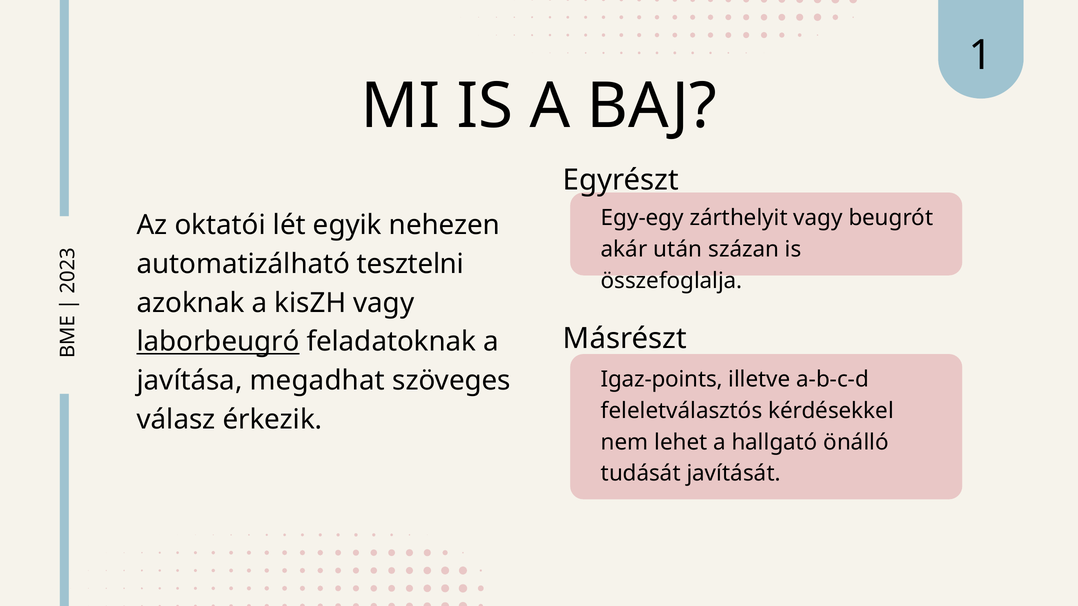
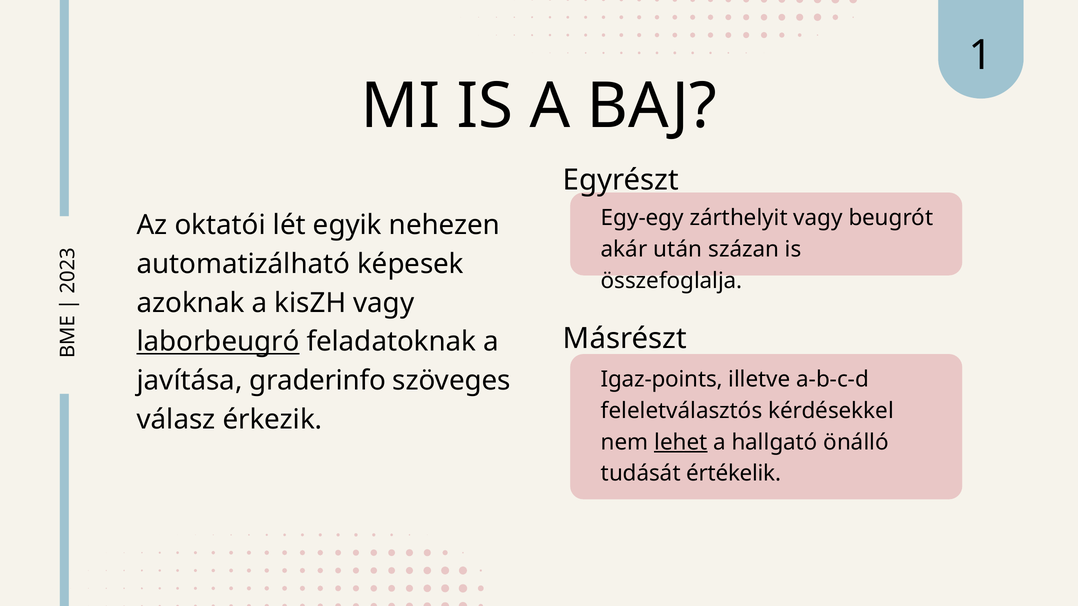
tesztelni: tesztelni -> képesek
megadhat: megadhat -> graderinfo
lehet underline: none -> present
javítását: javítását -> értékelik
